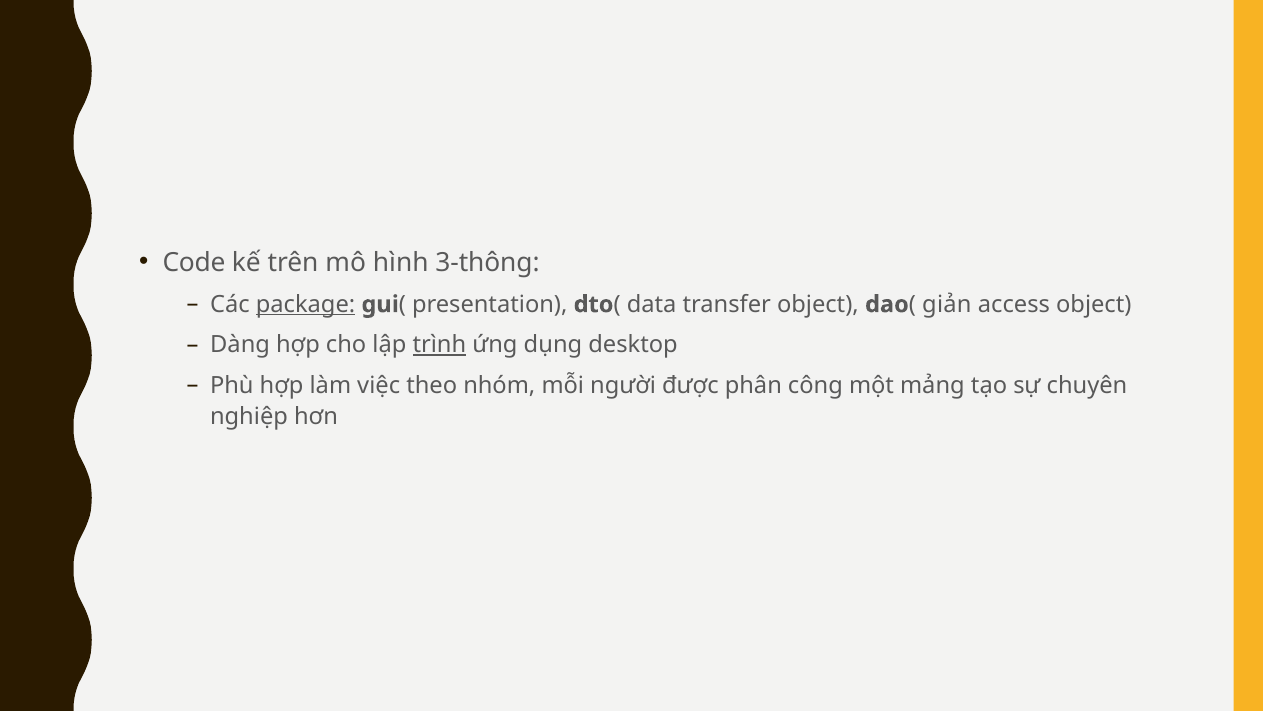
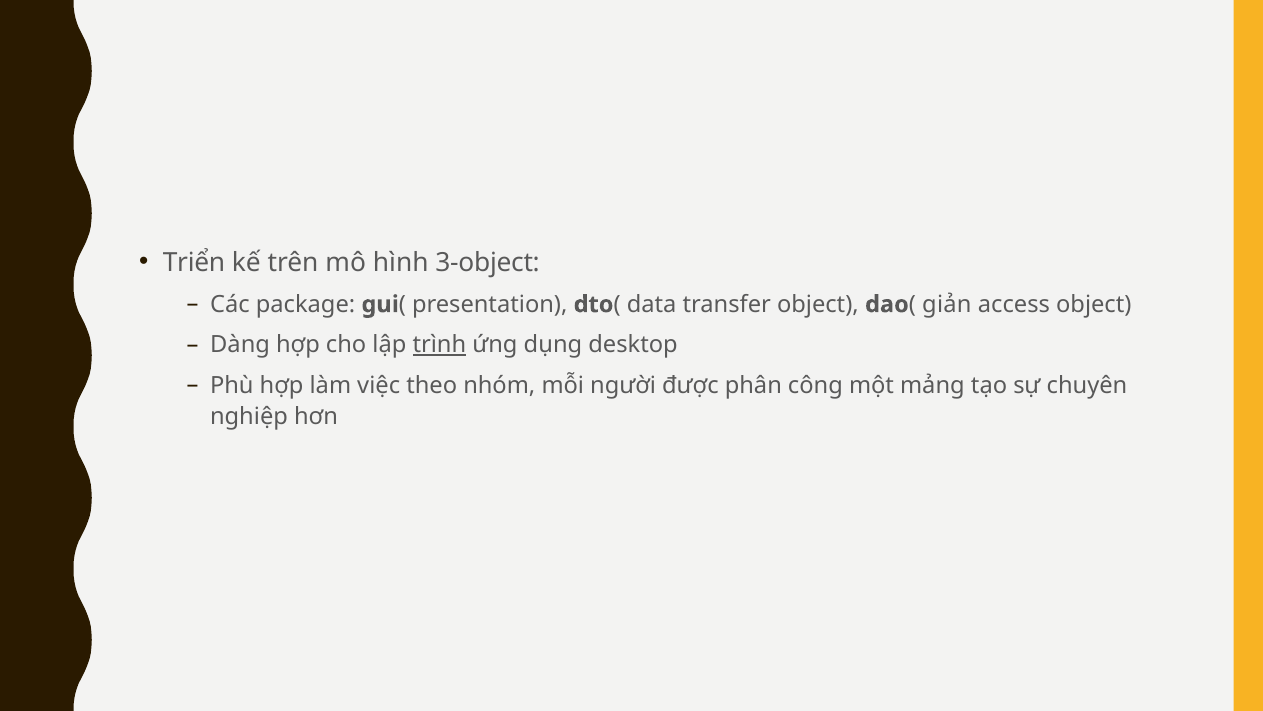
Code: Code -> Triển
3-thông: 3-thông -> 3-object
package underline: present -> none
